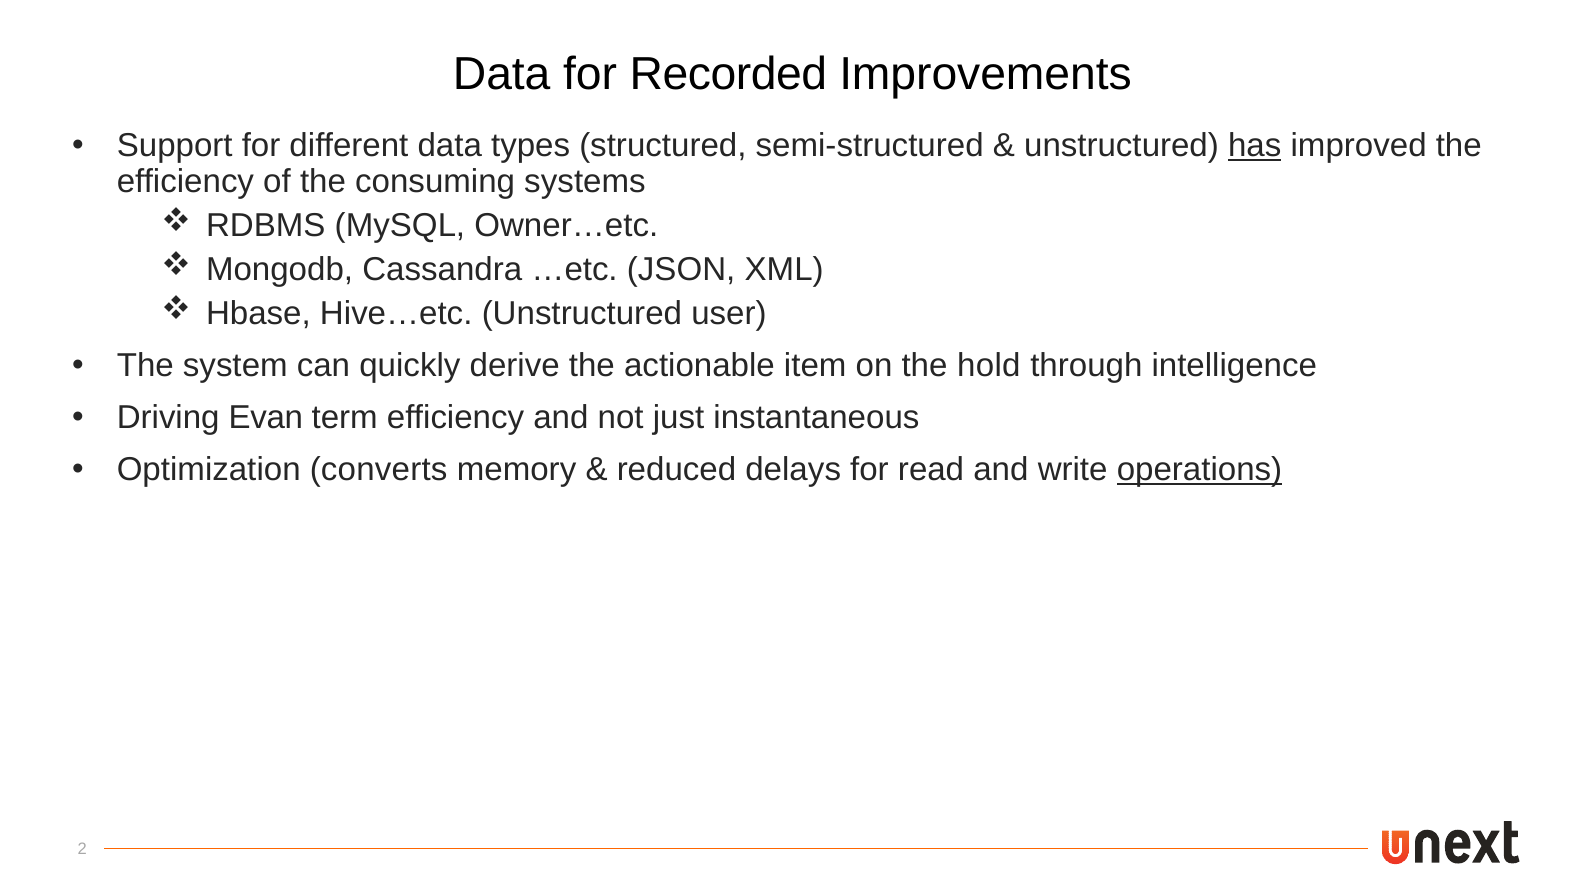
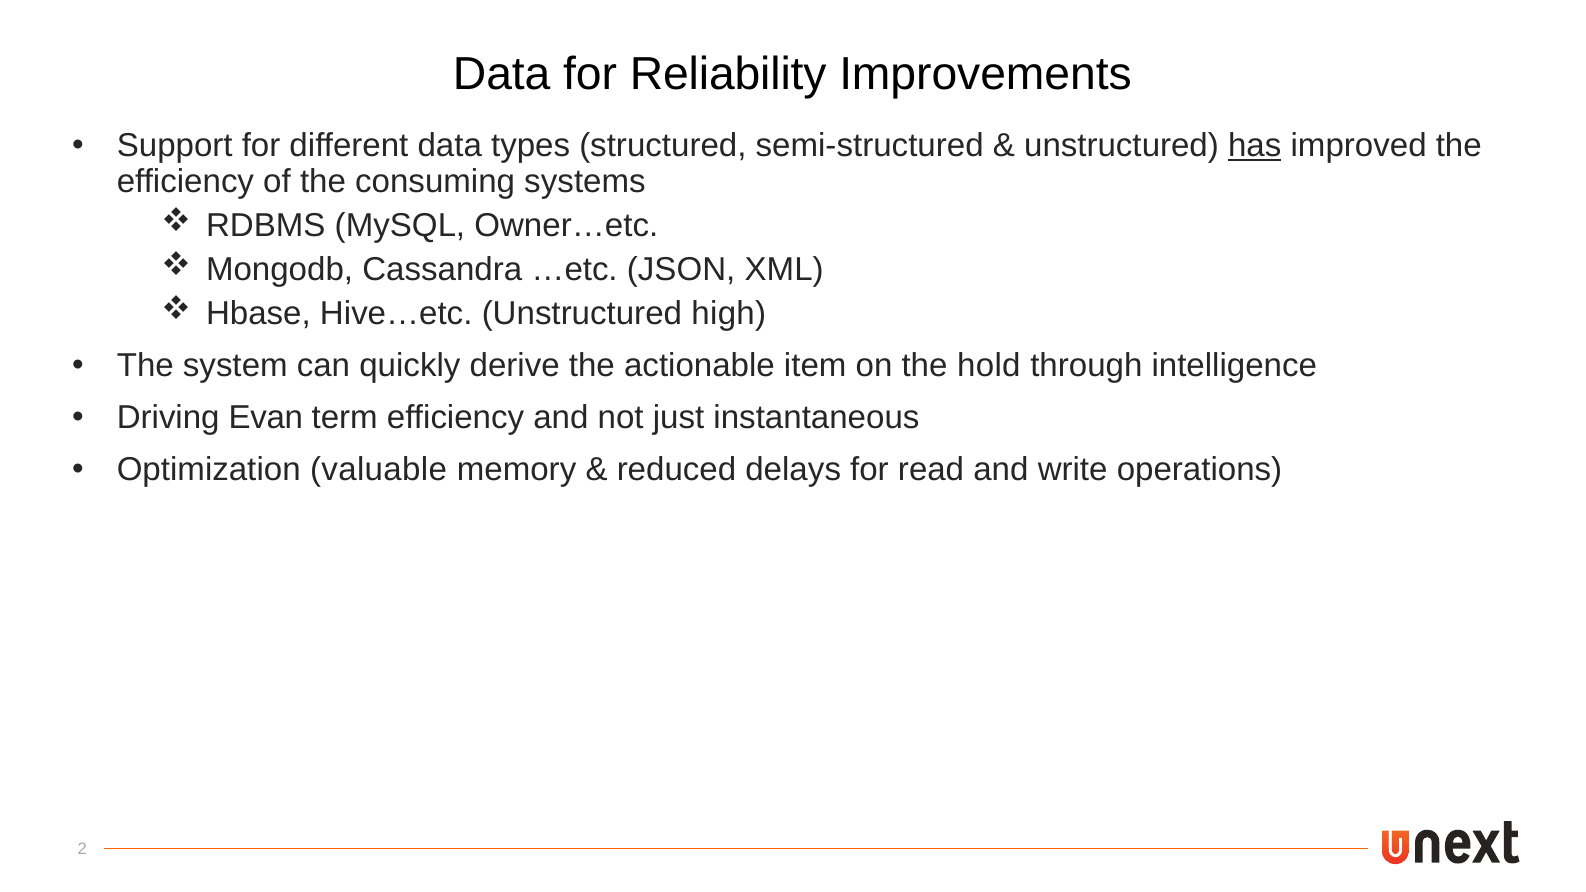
Recorded: Recorded -> Reliability
user: user -> high
converts: converts -> valuable
operations underline: present -> none
